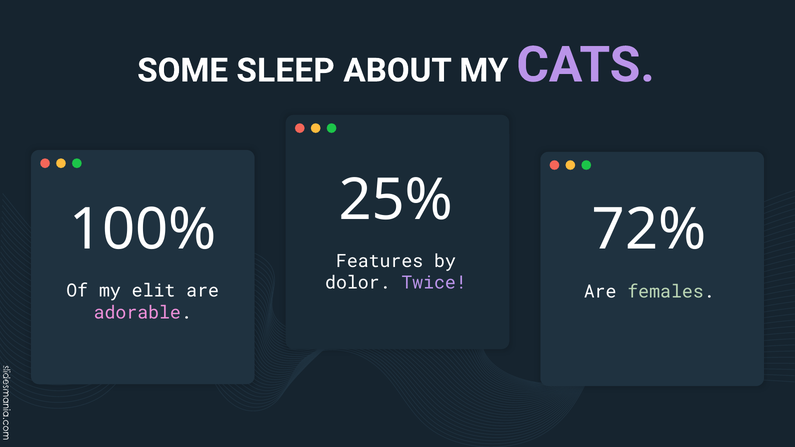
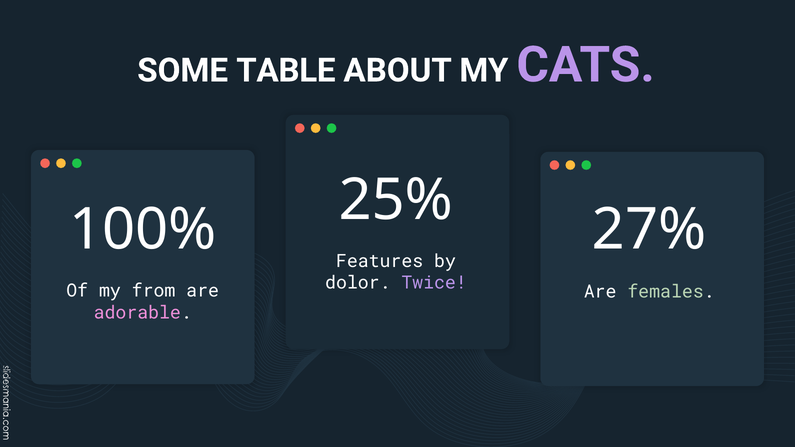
SLEEP: SLEEP -> TABLE
72%: 72% -> 27%
elit: elit -> from
